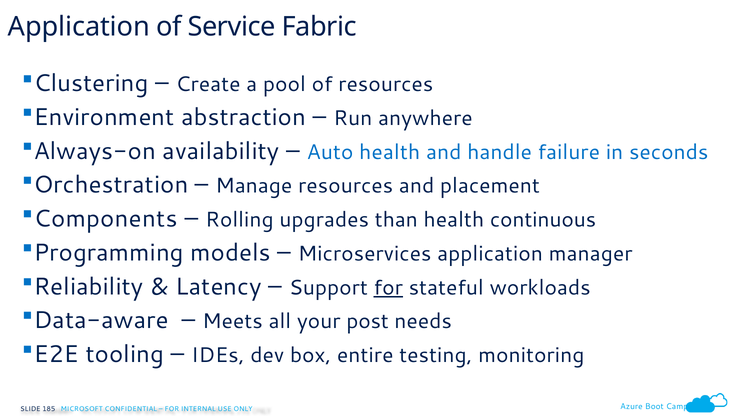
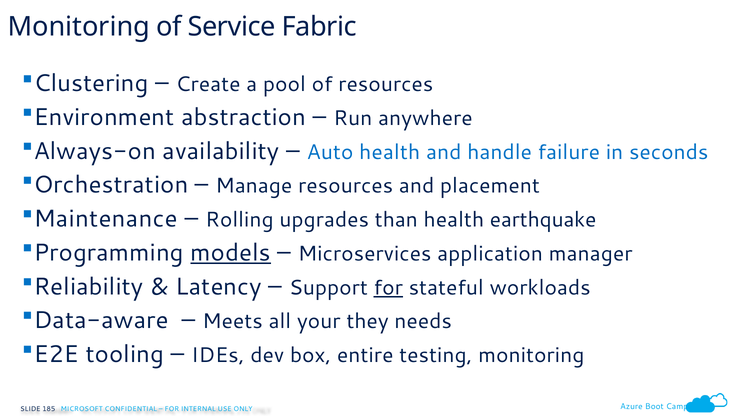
Application at (79, 27): Application -> Monitoring
Components: Components -> Maintenance
continuous: continuous -> earthquake
models underline: none -> present
post: post -> they
